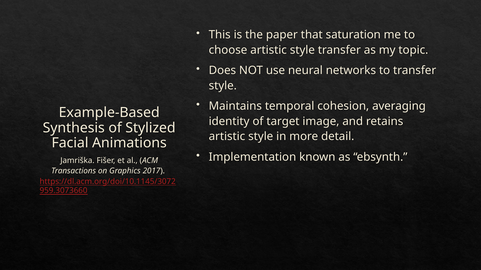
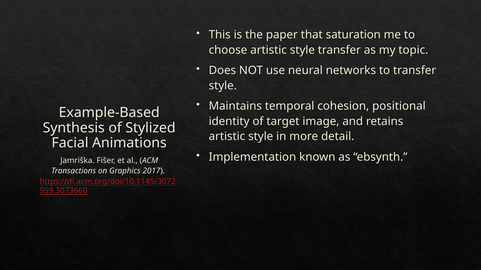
averaging: averaging -> positional
